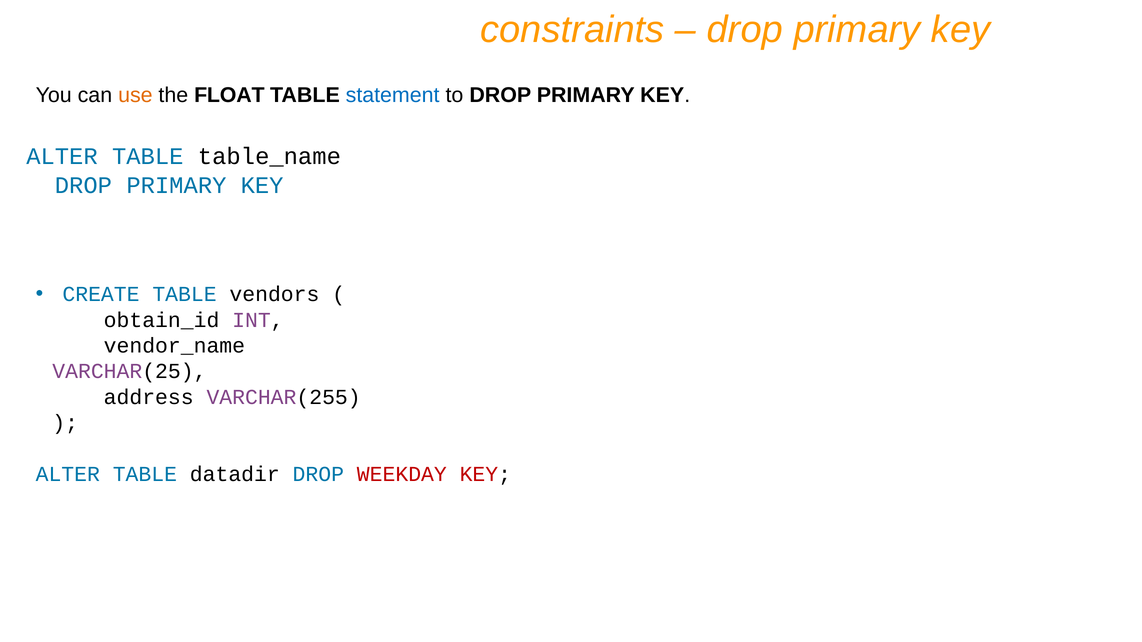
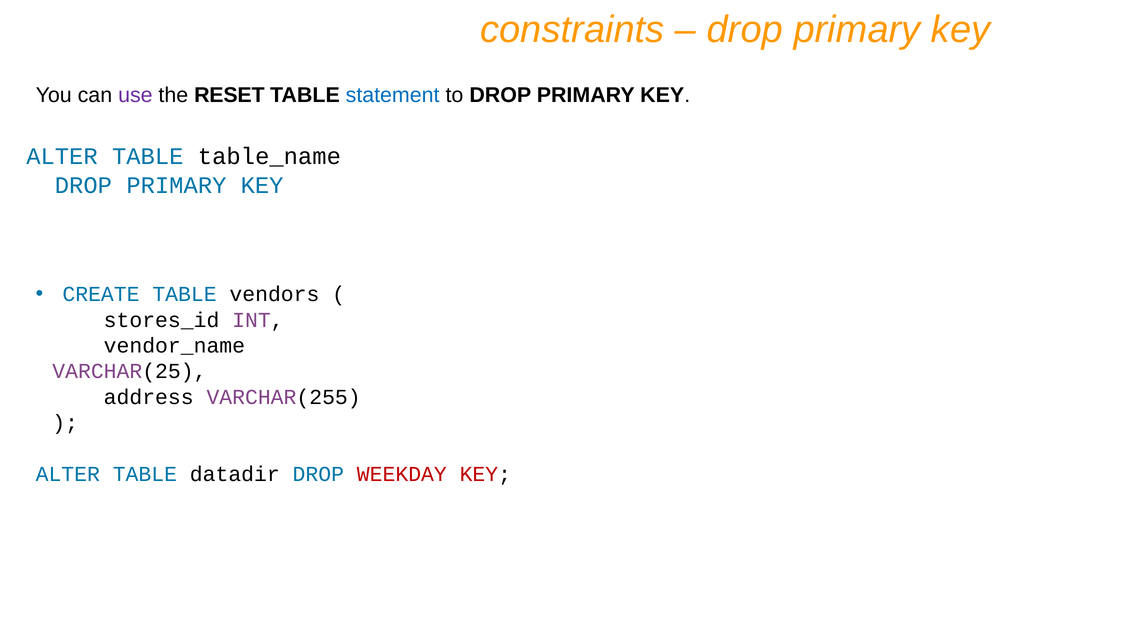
use colour: orange -> purple
FLOAT: FLOAT -> RESET
obtain_id: obtain_id -> stores_id
